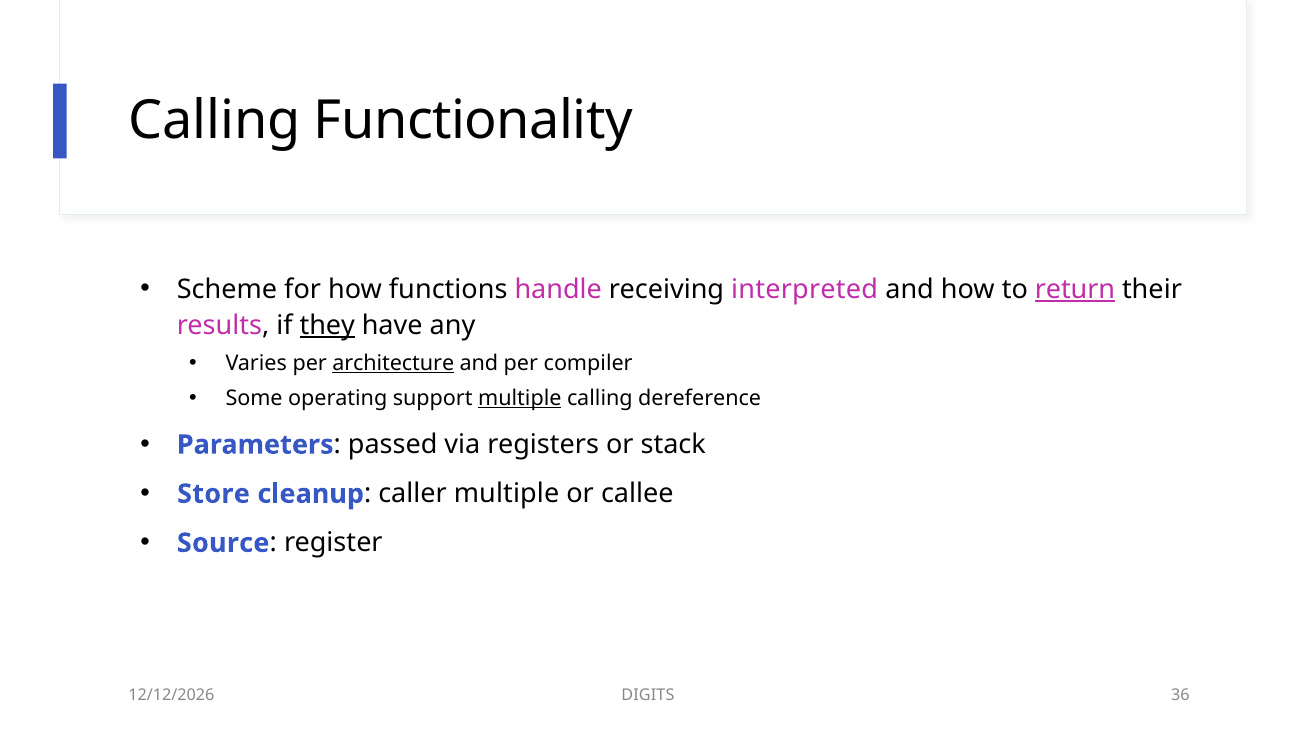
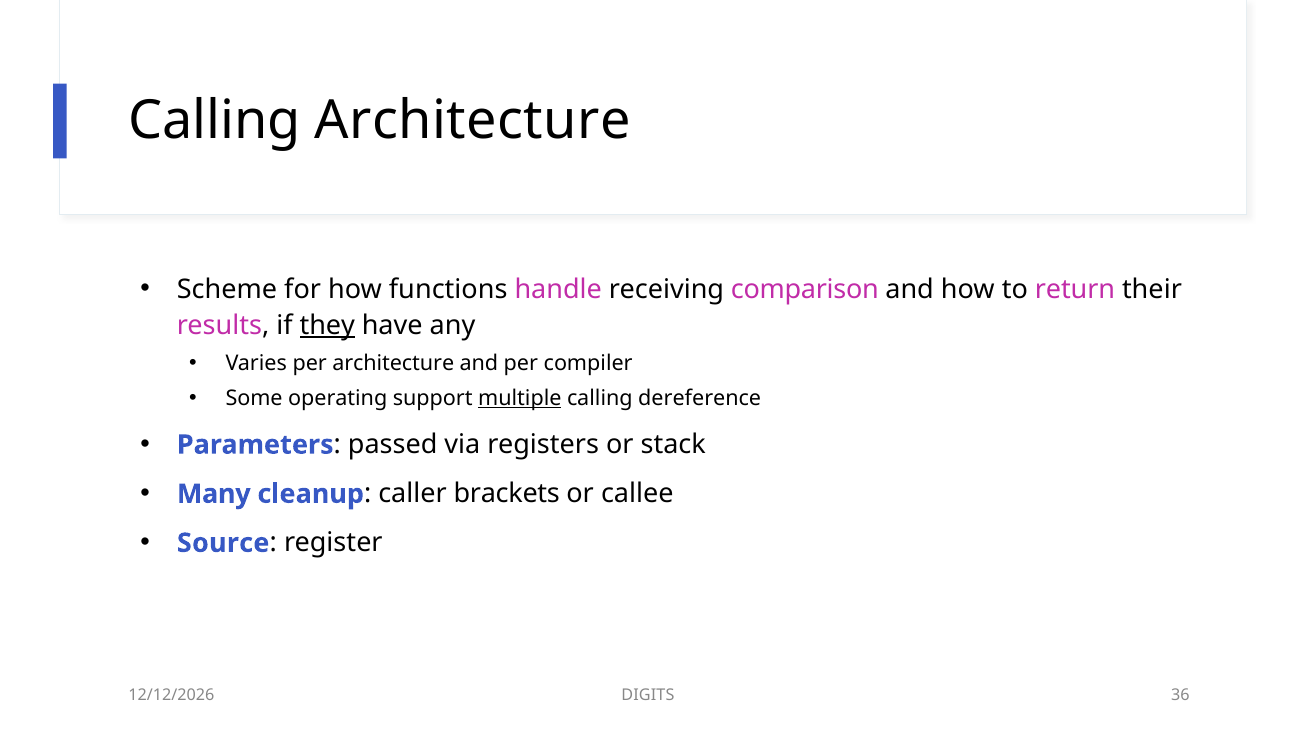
Calling Functionality: Functionality -> Architecture
interpreted: interpreted -> comparison
return underline: present -> none
architecture at (393, 363) underline: present -> none
Store: Store -> Many
caller multiple: multiple -> brackets
